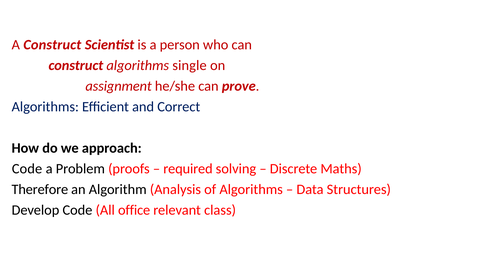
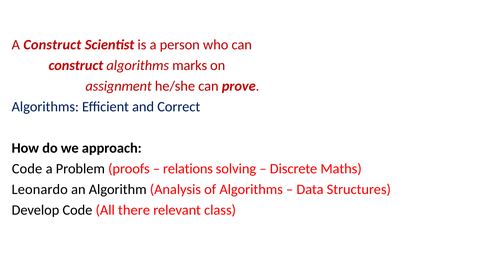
single: single -> marks
required: required -> relations
Therefore: Therefore -> Leonardo
office: office -> there
